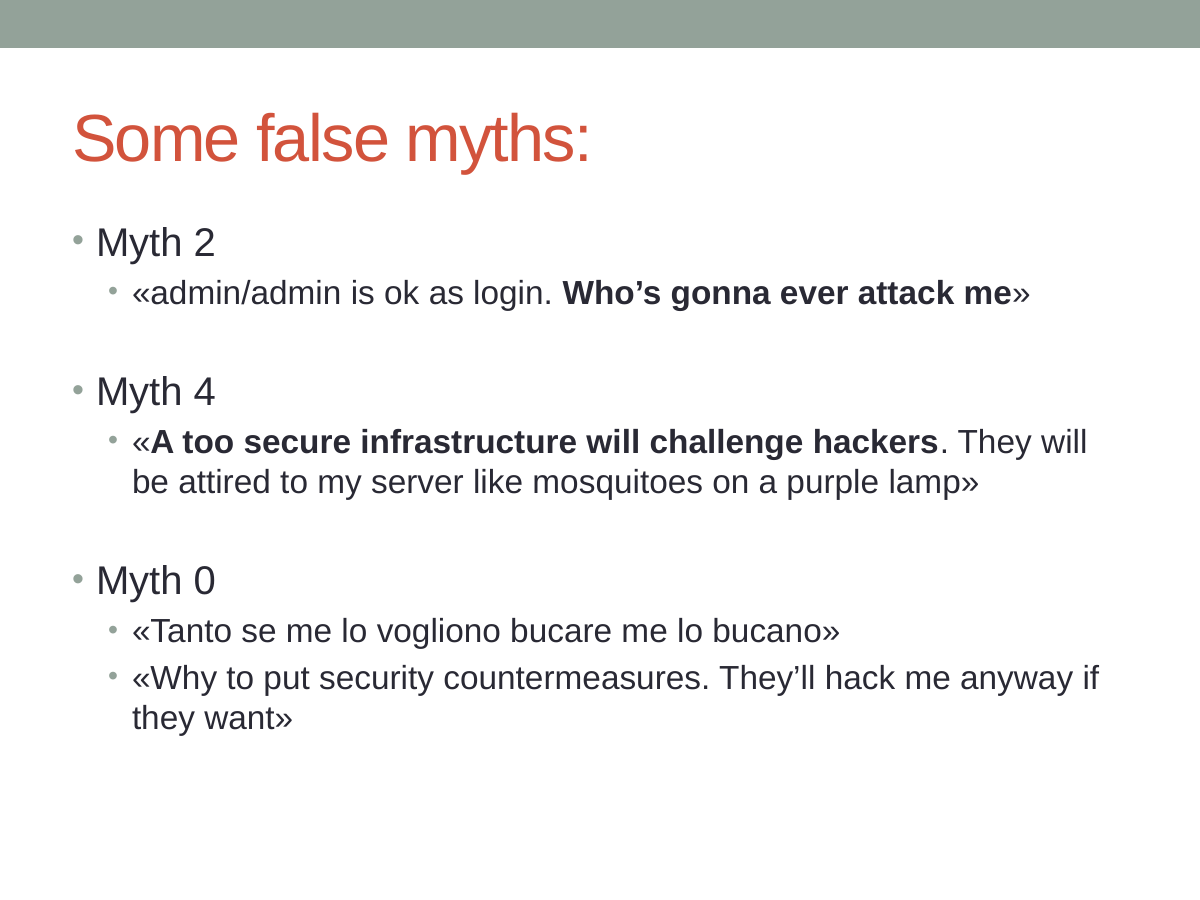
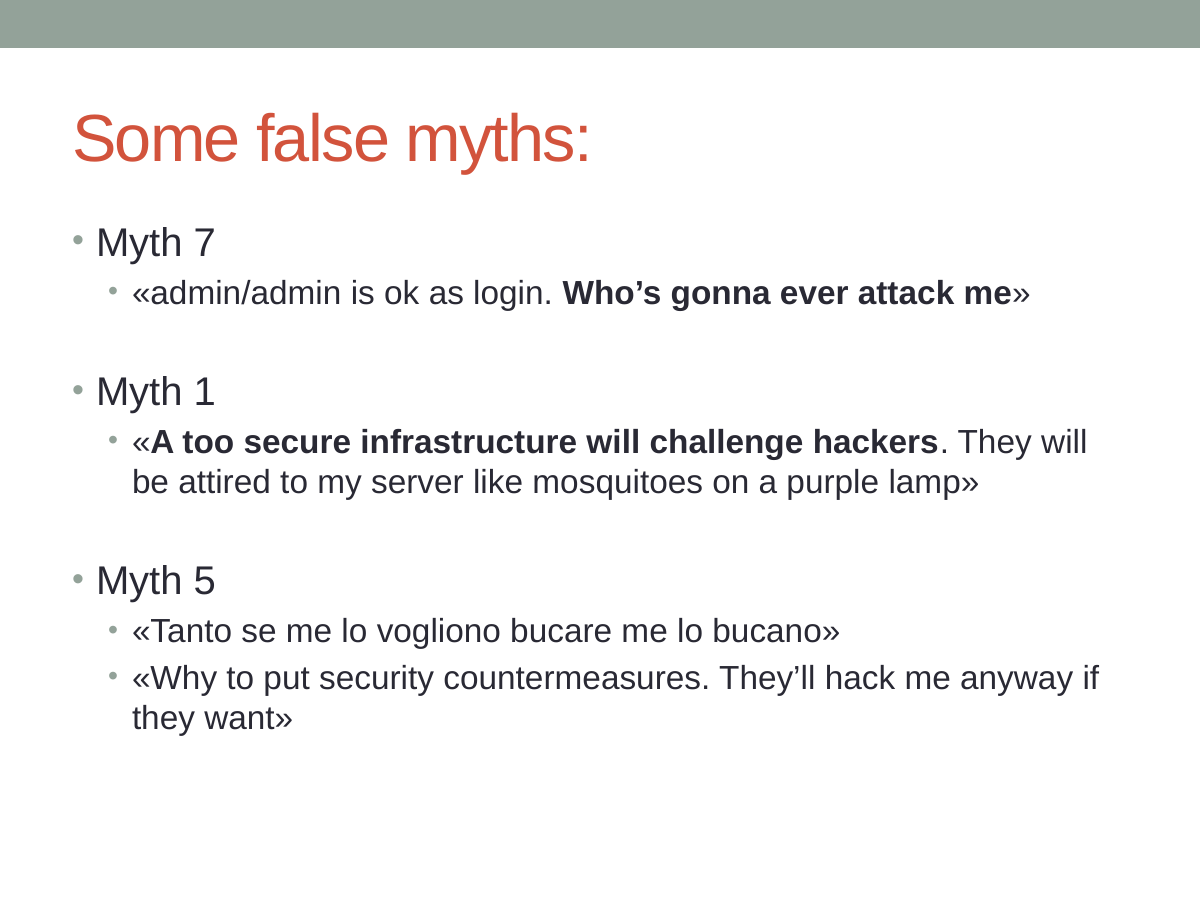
2: 2 -> 7
4: 4 -> 1
0: 0 -> 5
